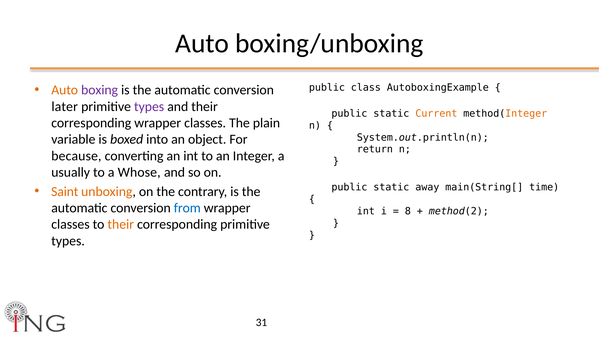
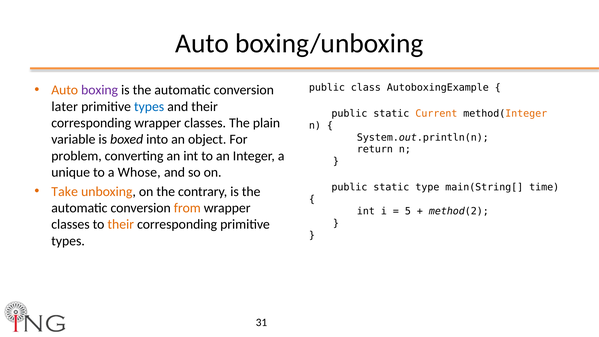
types at (149, 106) colour: purple -> blue
because: because -> problem
usually: usually -> unique
away: away -> type
Saint: Saint -> Take
from colour: blue -> orange
8: 8 -> 5
